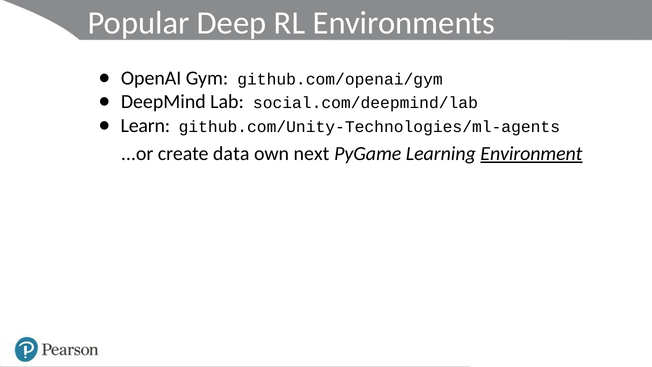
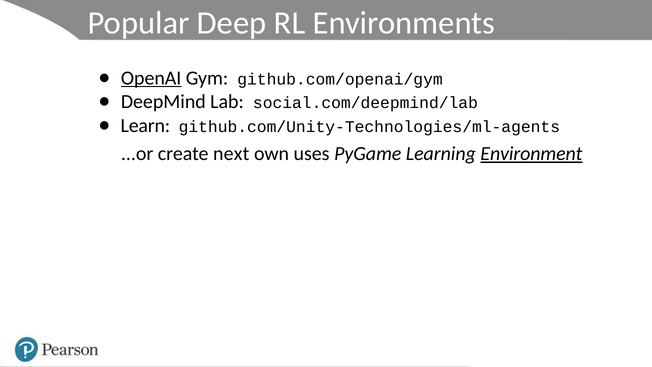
OpenAI underline: none -> present
data: data -> next
next: next -> uses
